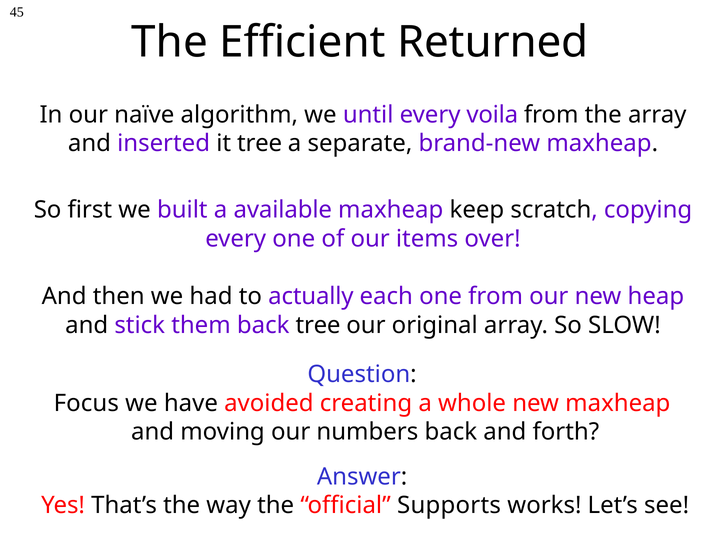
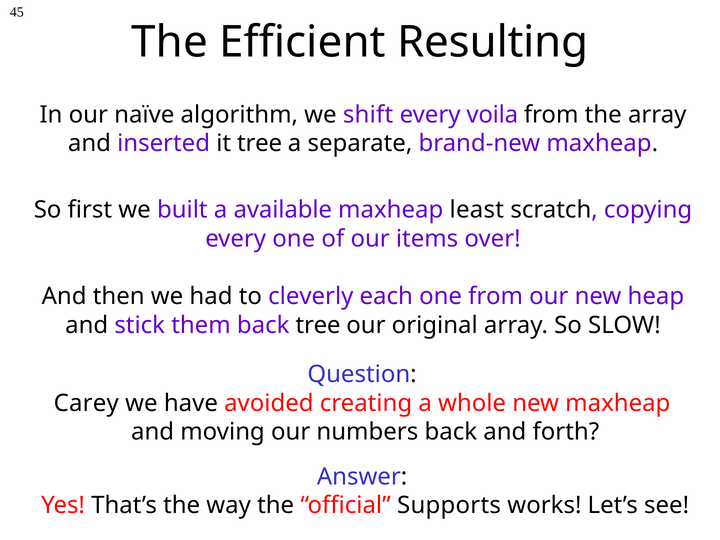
Returned: Returned -> Resulting
until: until -> shift
keep: keep -> least
actually: actually -> cleverly
Focus: Focus -> Carey
